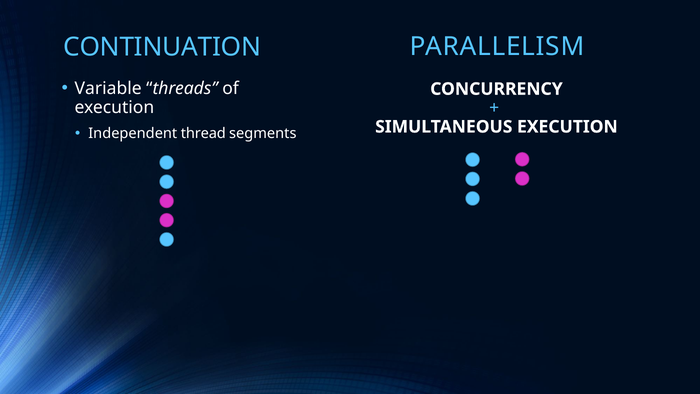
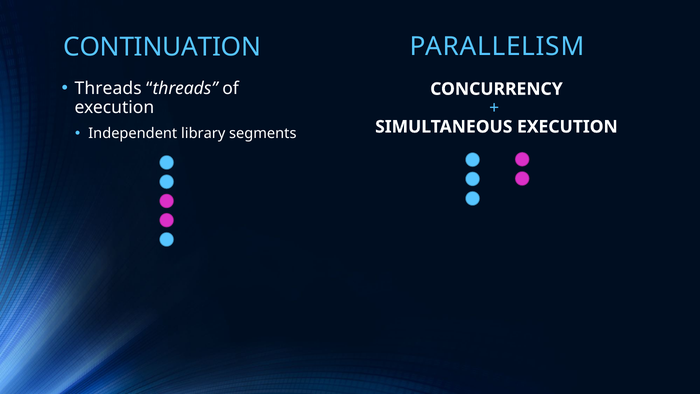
Variable at (108, 88): Variable -> Threads
thread: thread -> library
